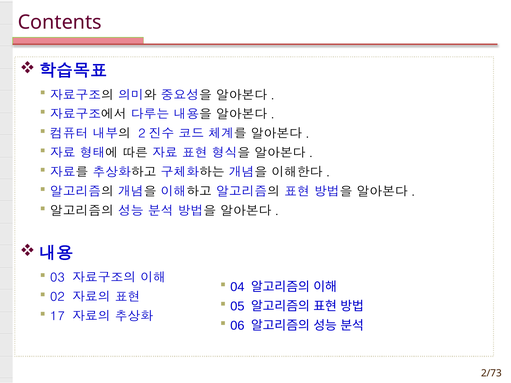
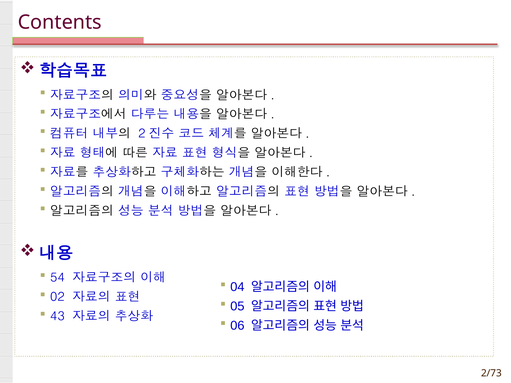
03: 03 -> 54
17: 17 -> 43
